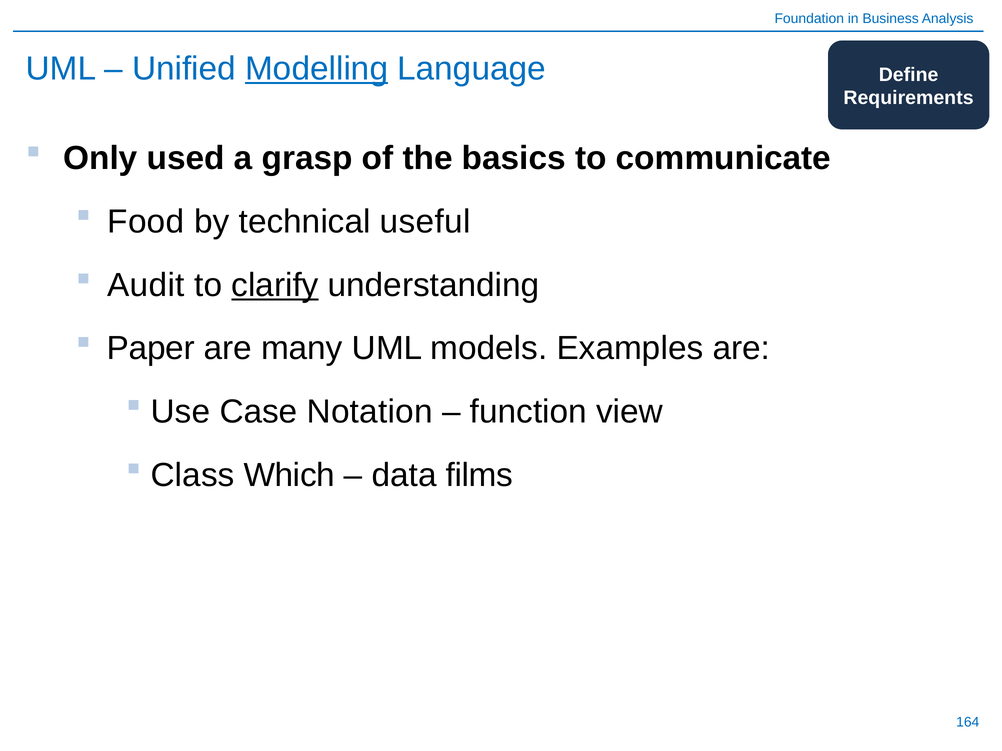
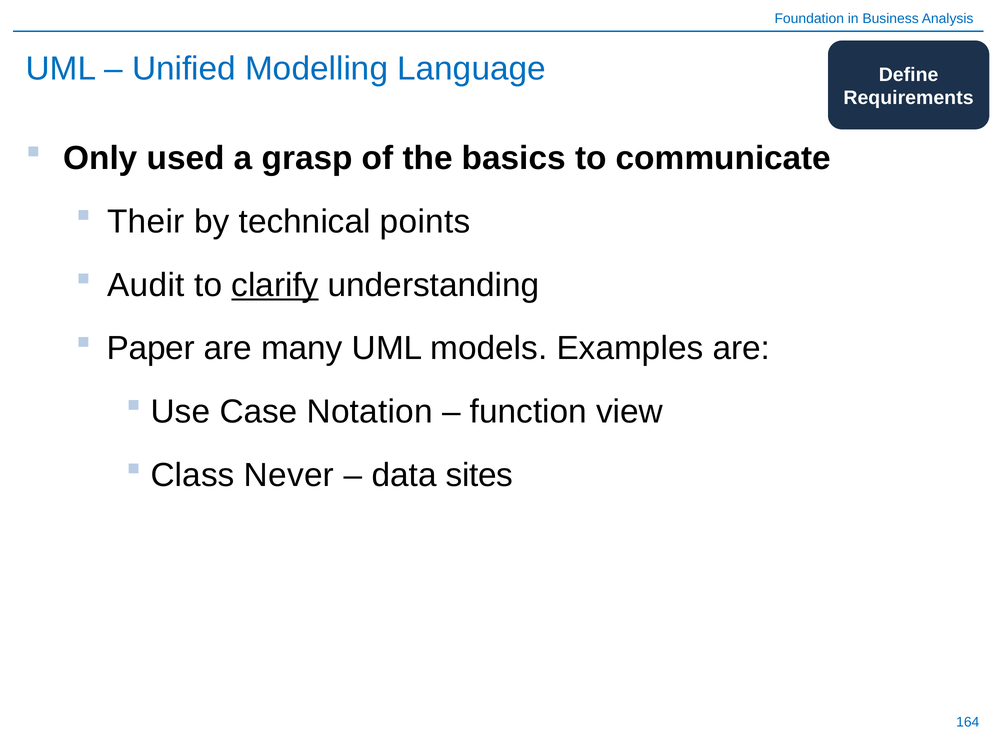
Modelling underline: present -> none
Food: Food -> Their
useful: useful -> points
Which: Which -> Never
films: films -> sites
